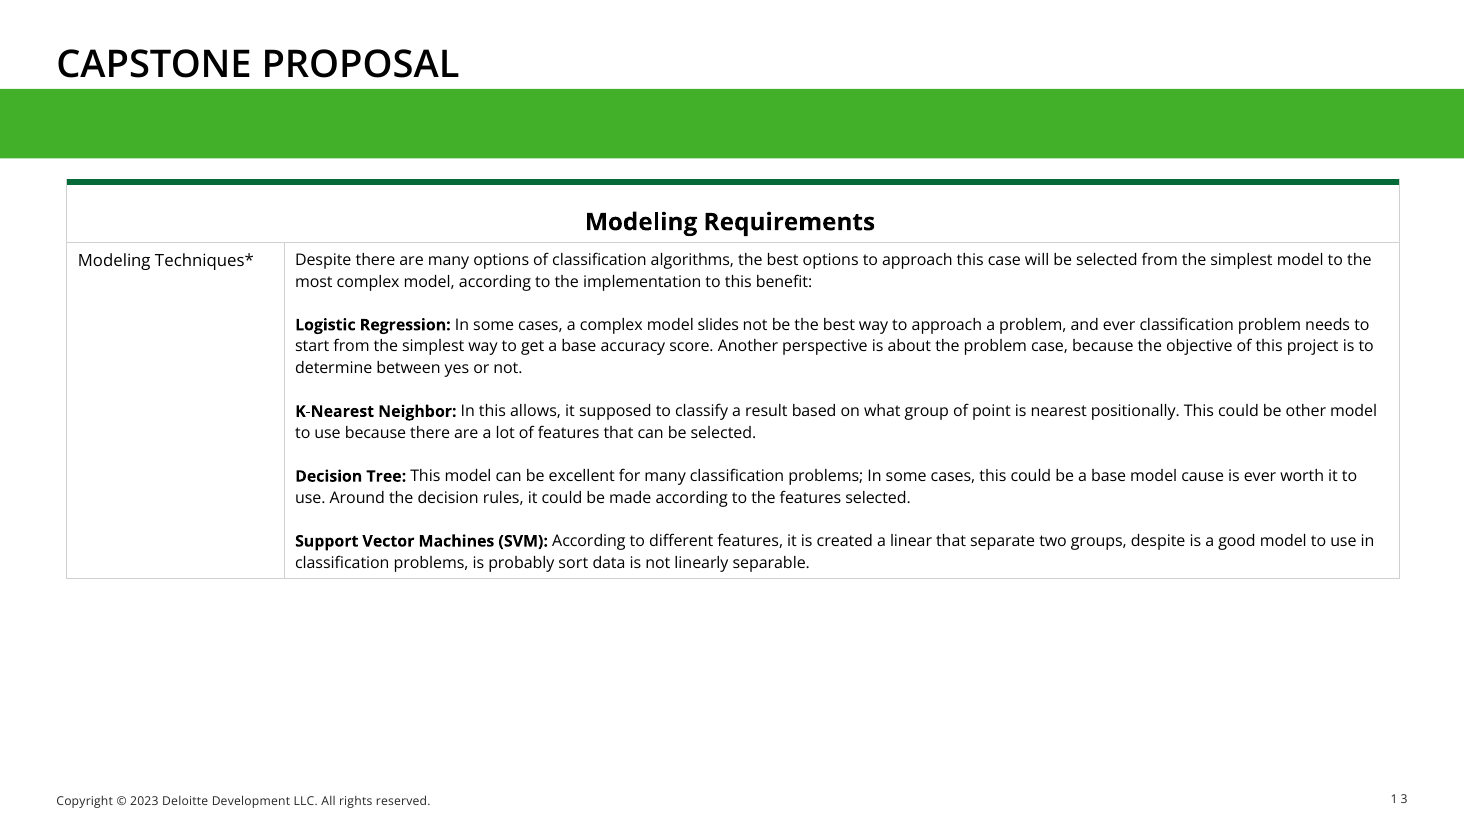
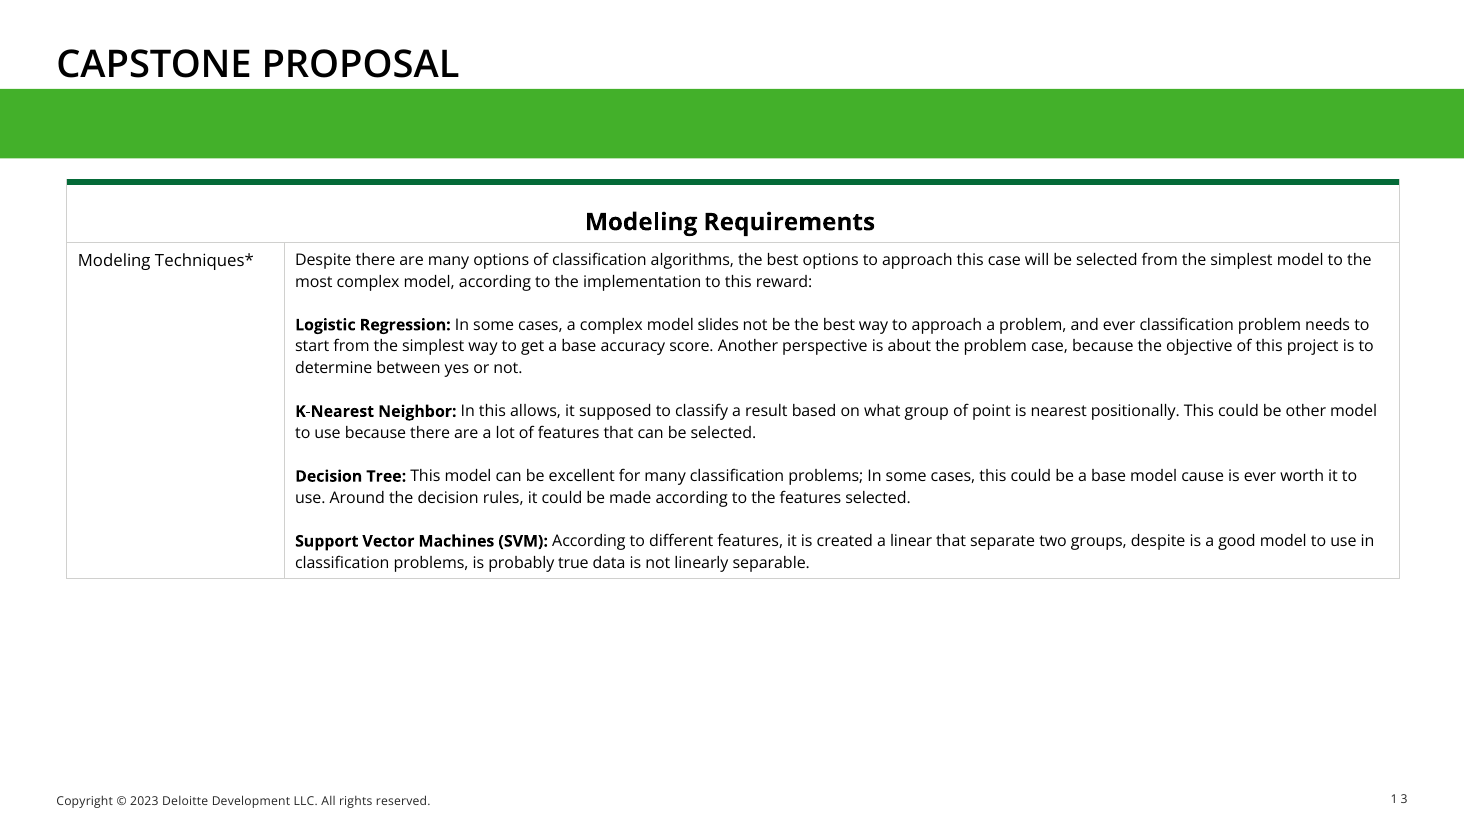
benefit: benefit -> reward
sort: sort -> true
